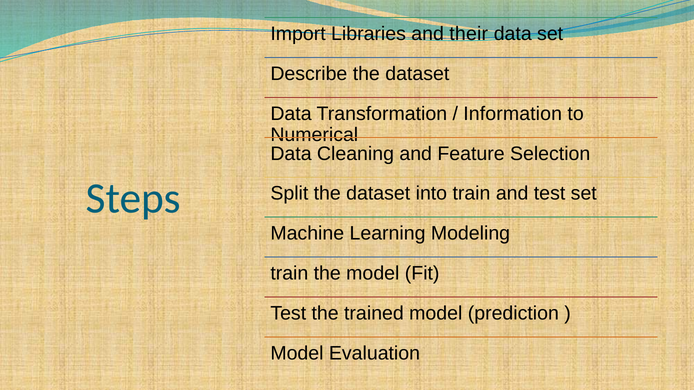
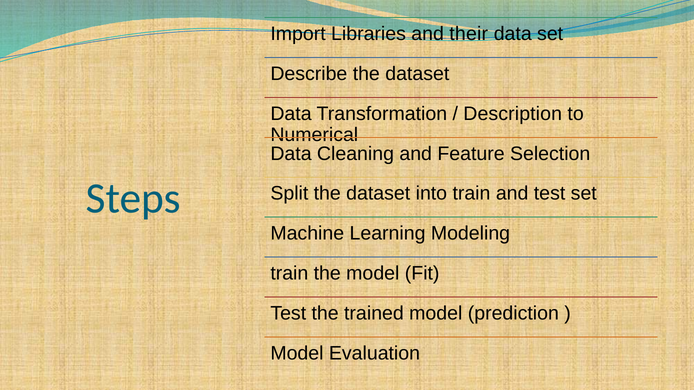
Information: Information -> Description
